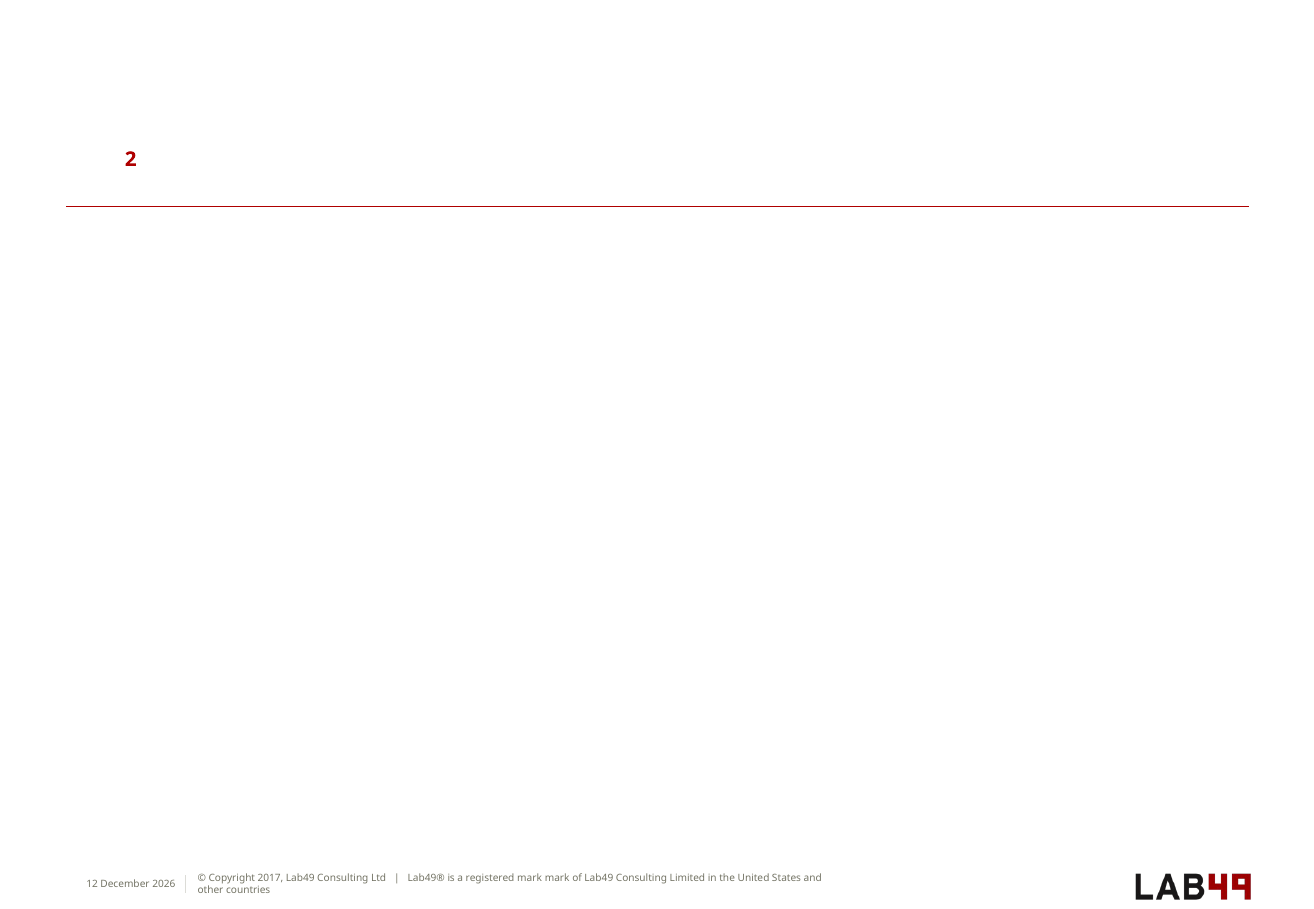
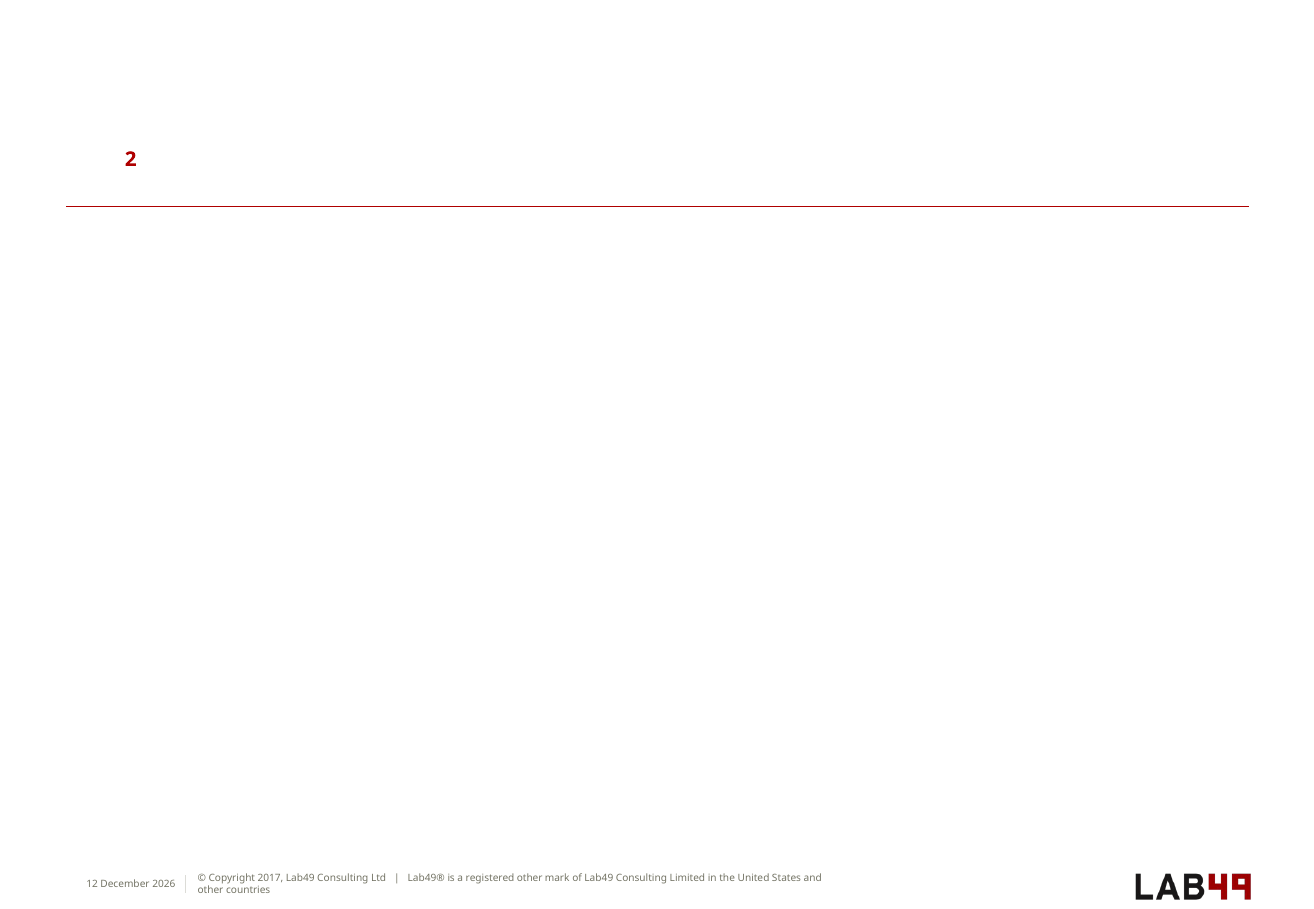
registered mark: mark -> other
